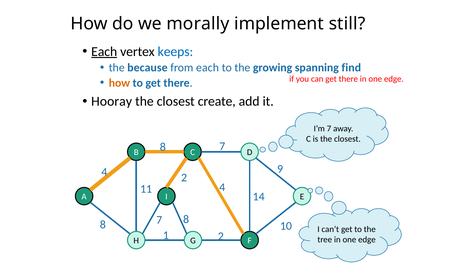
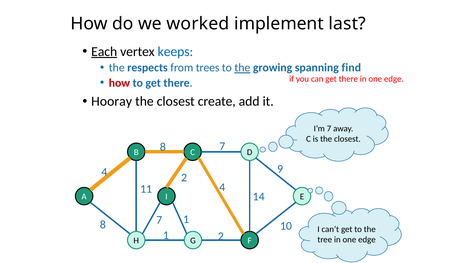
morally: morally -> worked
still: still -> last
because: because -> respects
from each: each -> trees
the at (242, 68) underline: none -> present
how at (119, 83) colour: orange -> red
7 8: 8 -> 1
